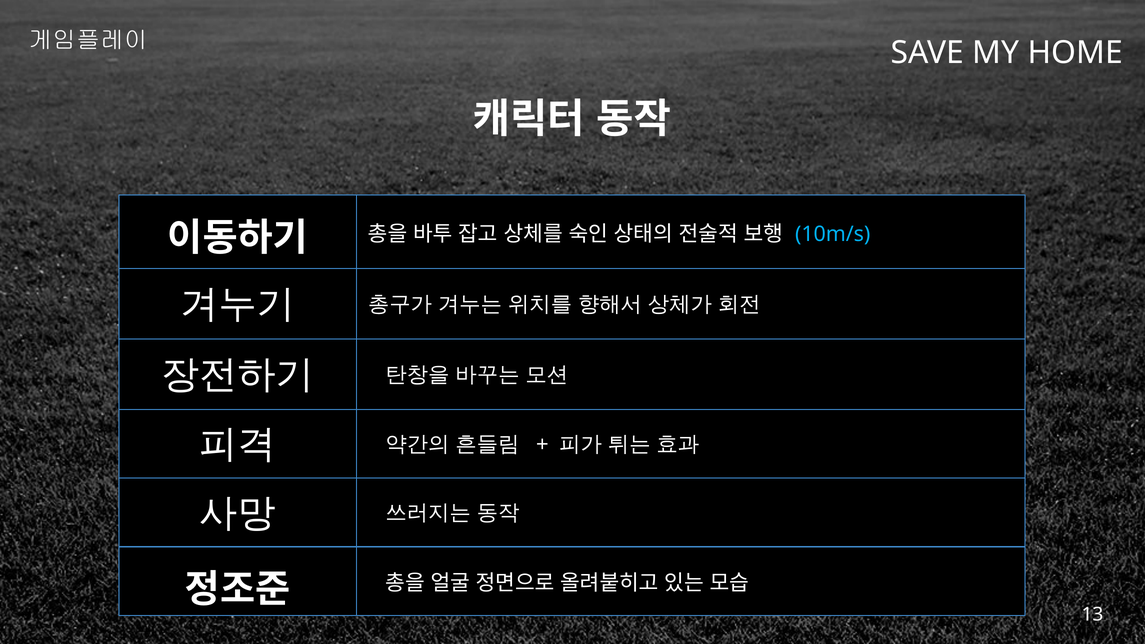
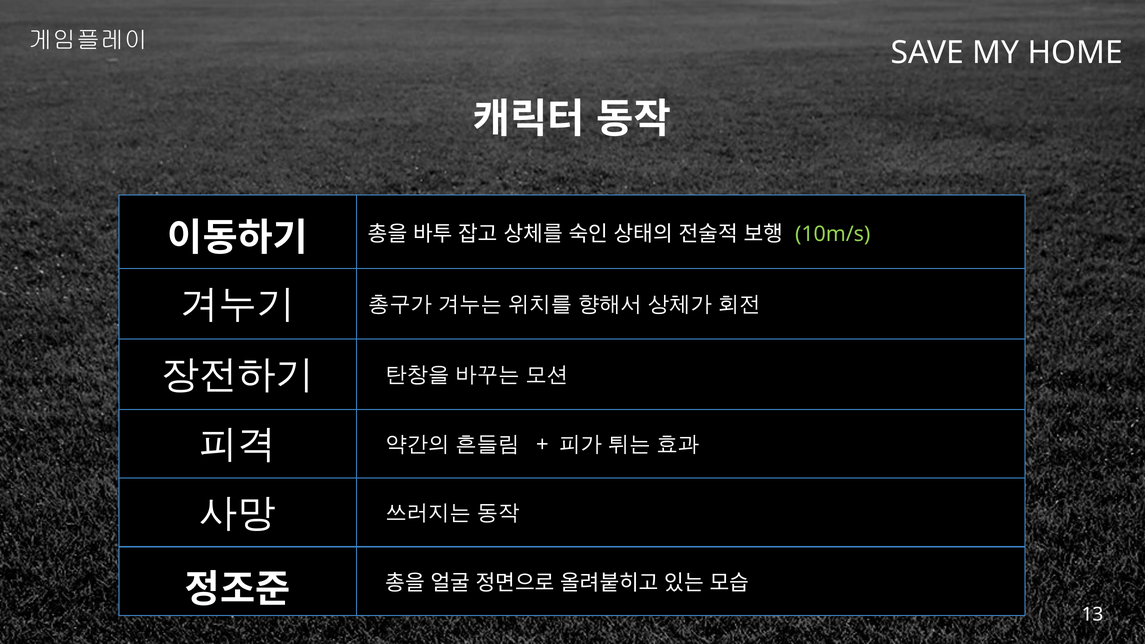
10m/s colour: light blue -> light green
